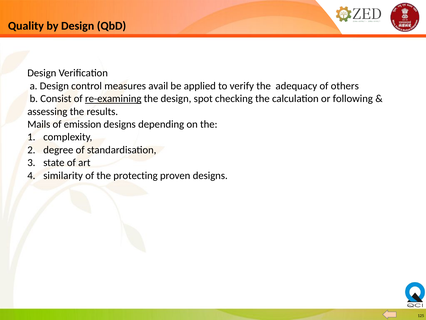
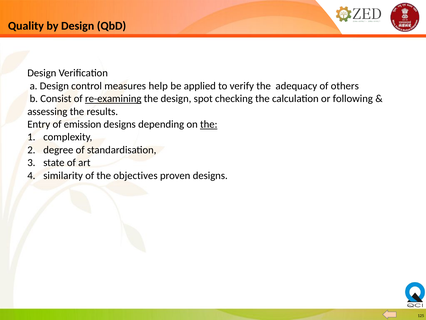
avail: avail -> help
Mails: Mails -> Entry
the at (209, 124) underline: none -> present
protecting: protecting -> objectives
